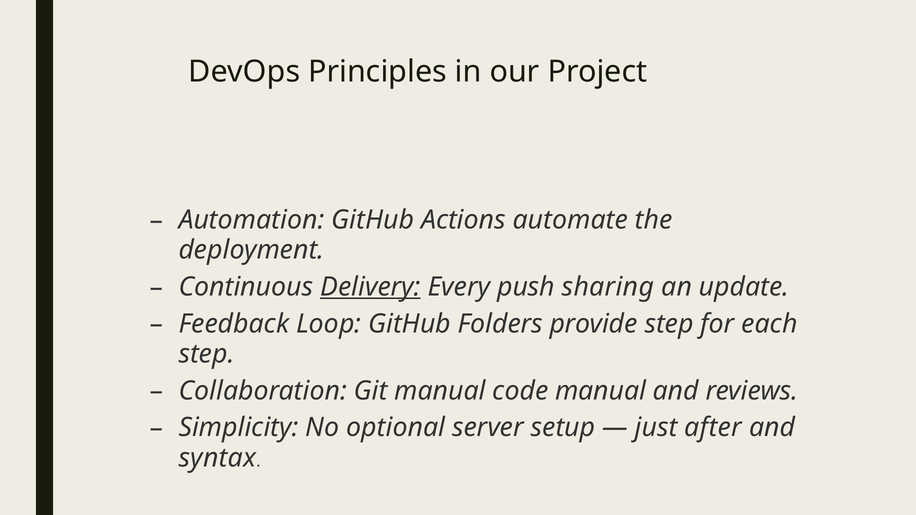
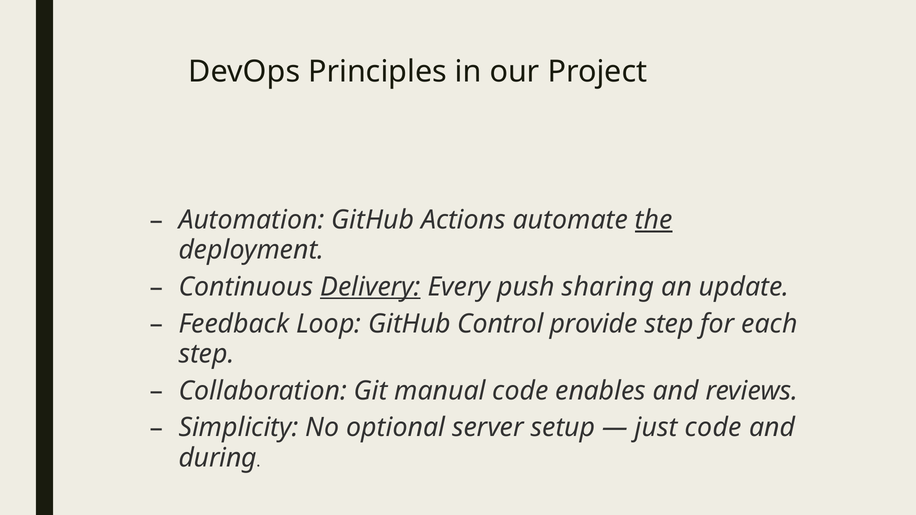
the underline: none -> present
Folders: Folders -> Control
code manual: manual -> enables
just after: after -> code
syntax: syntax -> during
